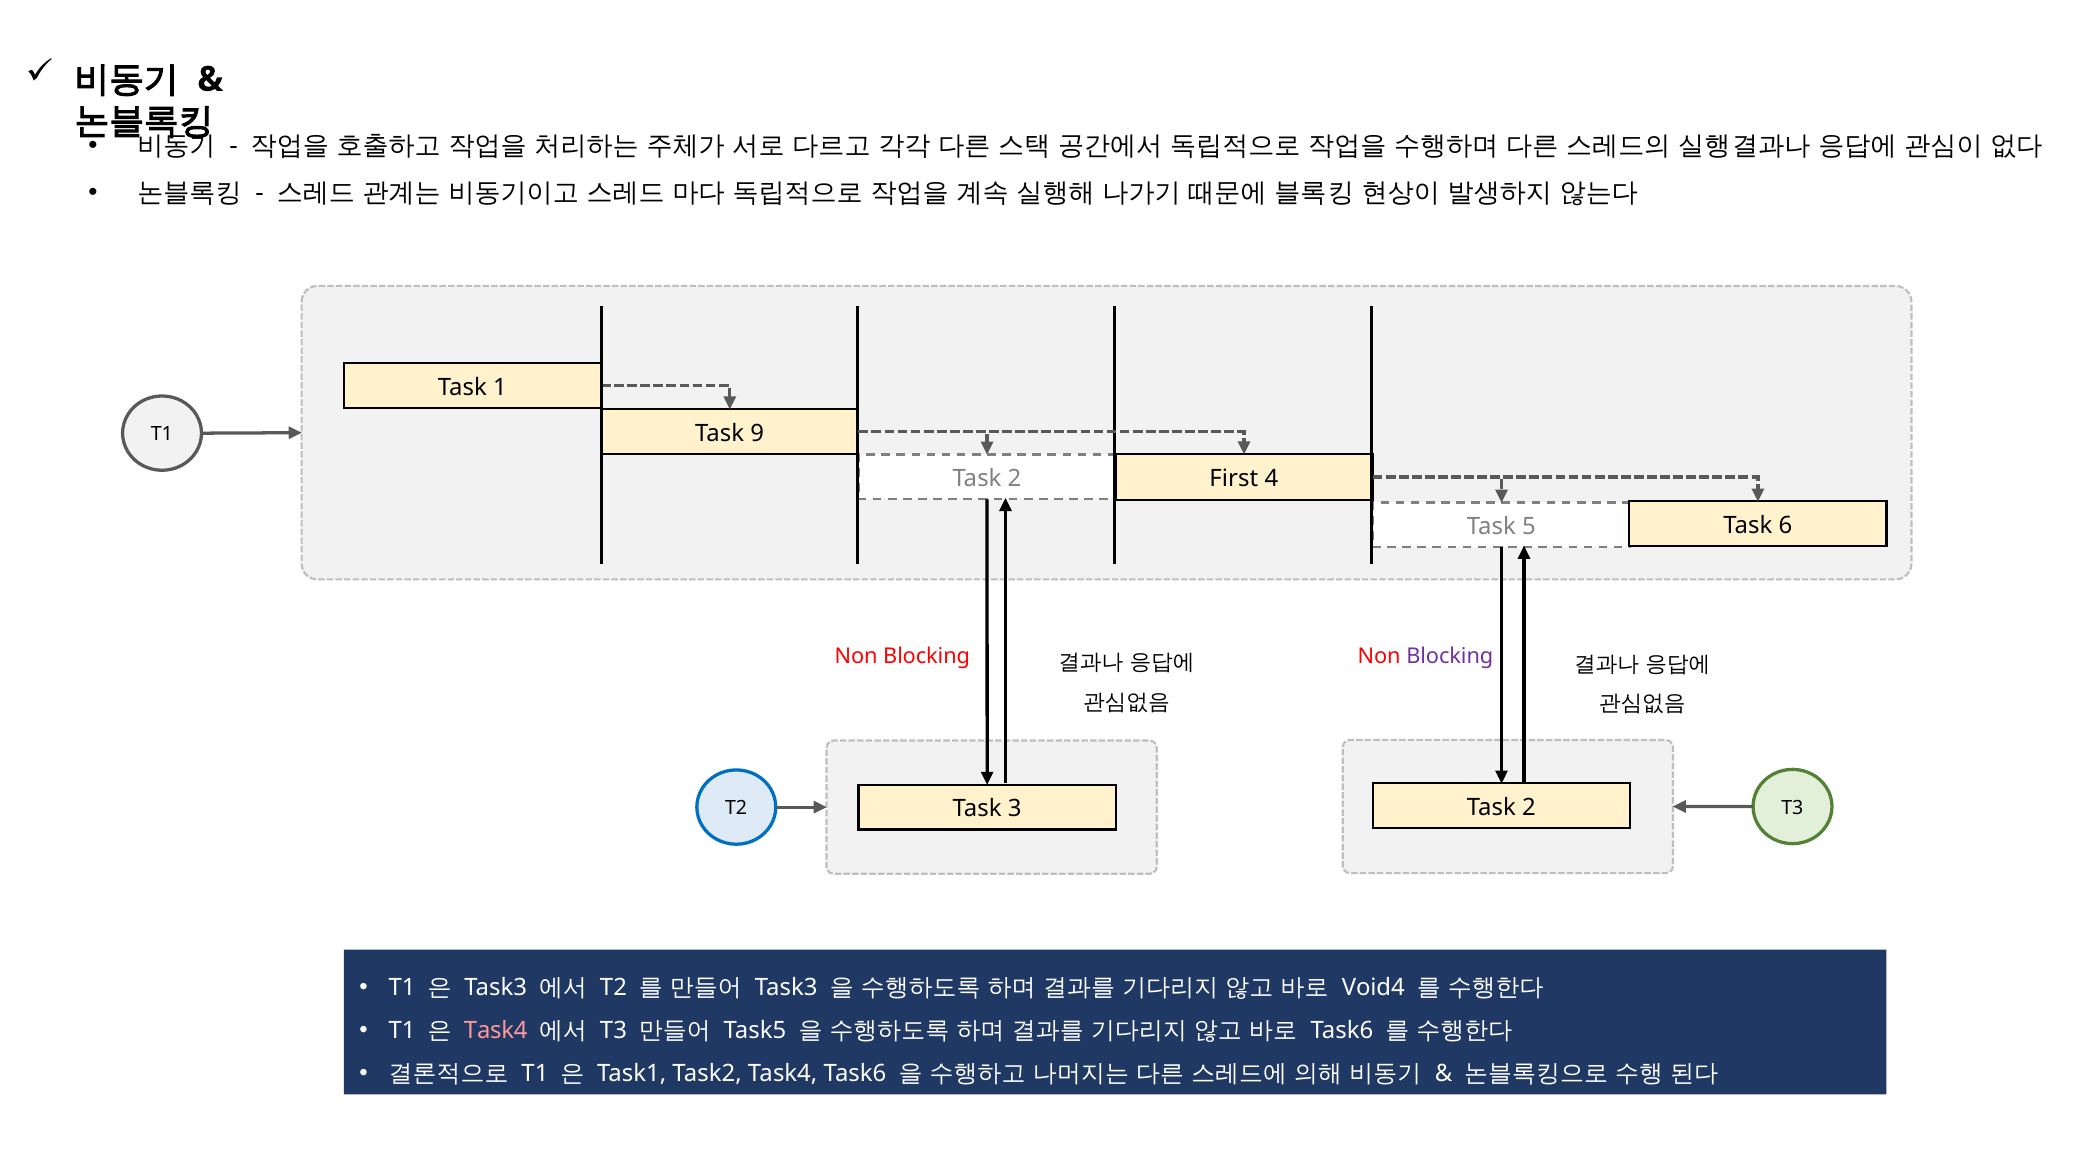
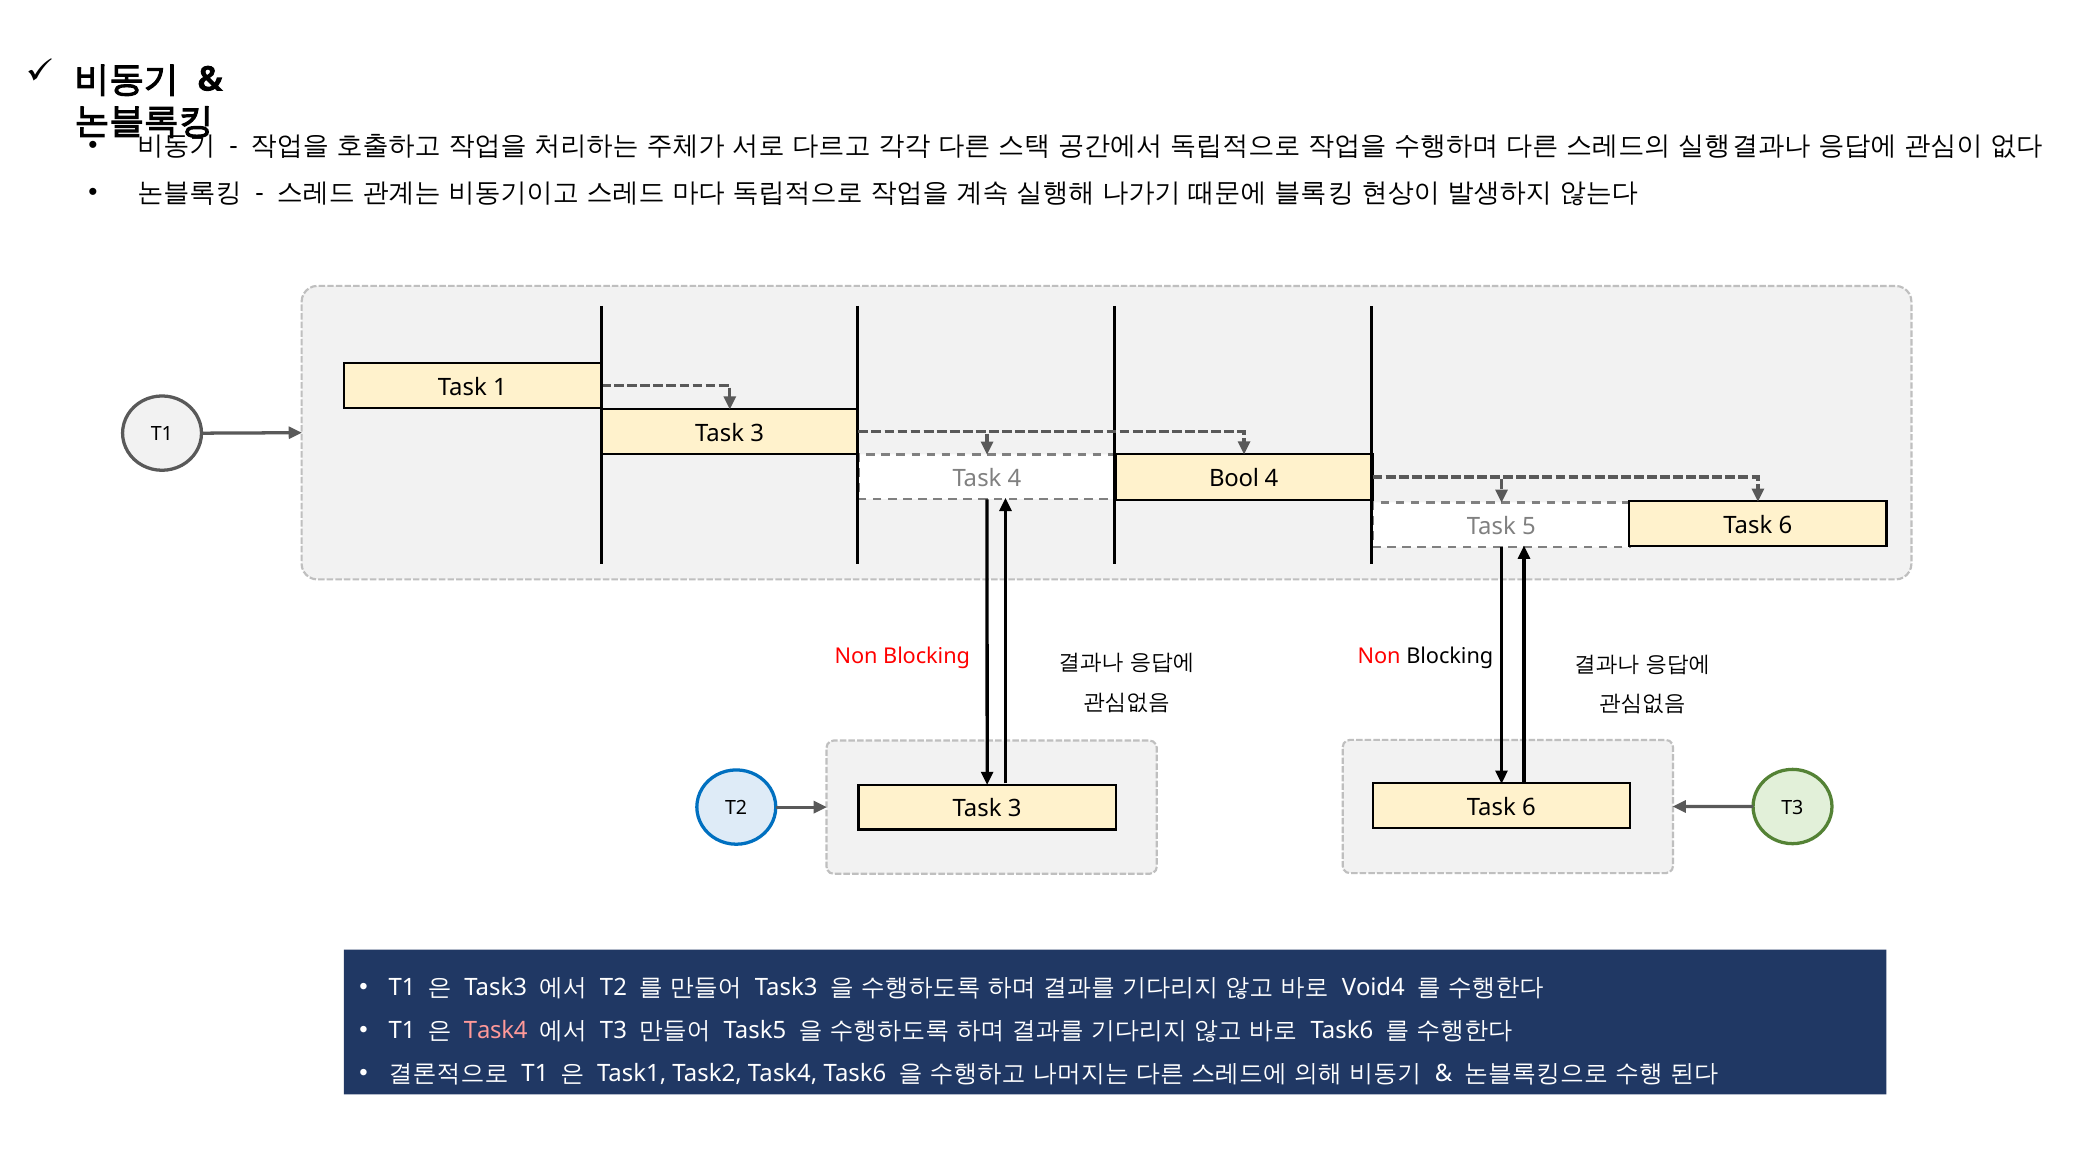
T1 Task 9: 9 -> 3
2 at (1015, 479): 2 -> 4
First: First -> Bool
Blocking at (1450, 656) colour: purple -> black
2 at (1529, 807): 2 -> 6
